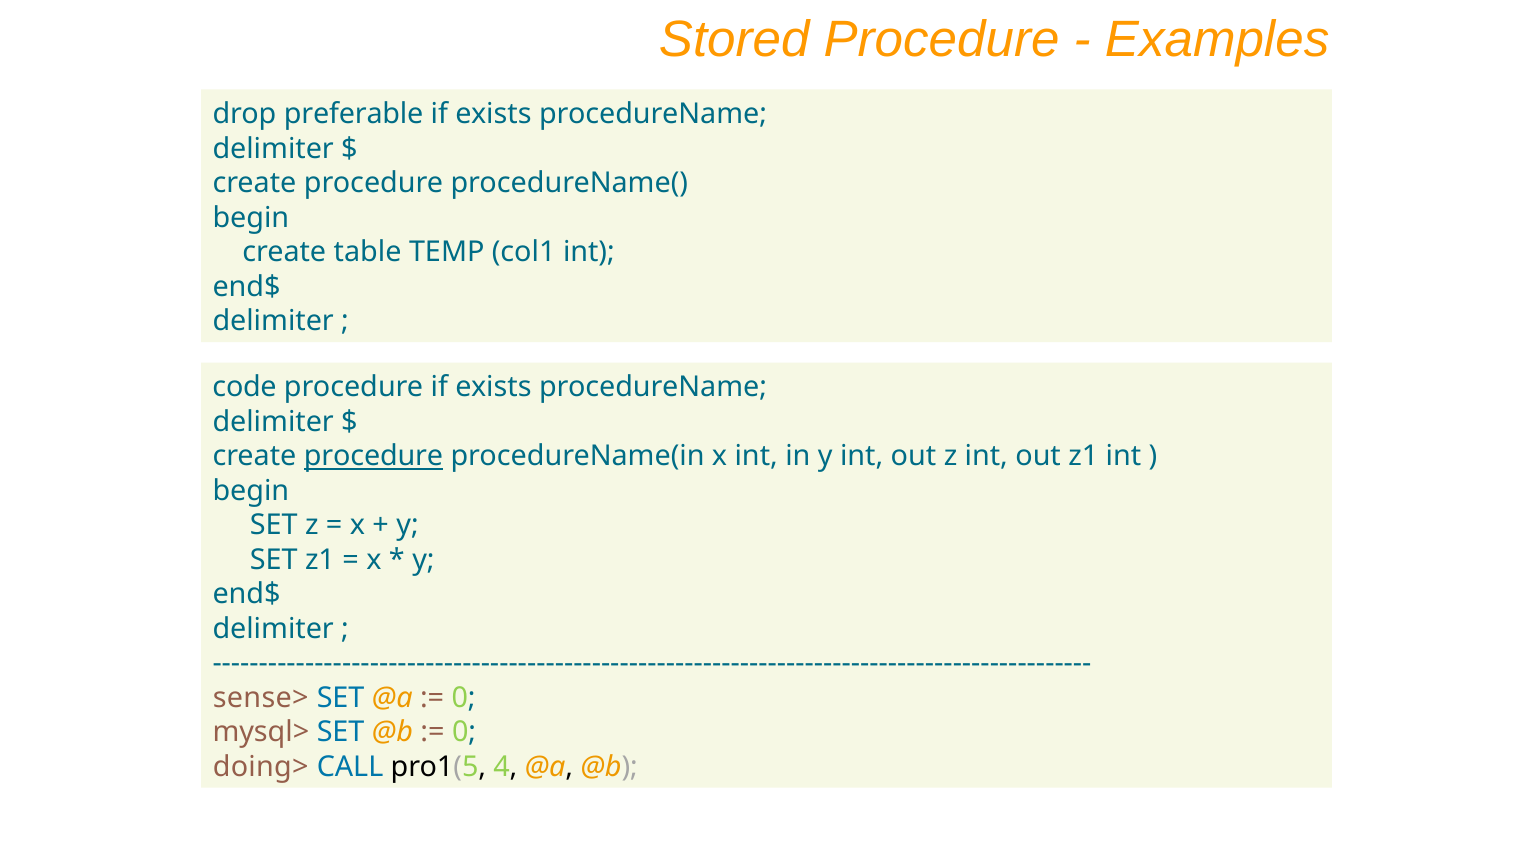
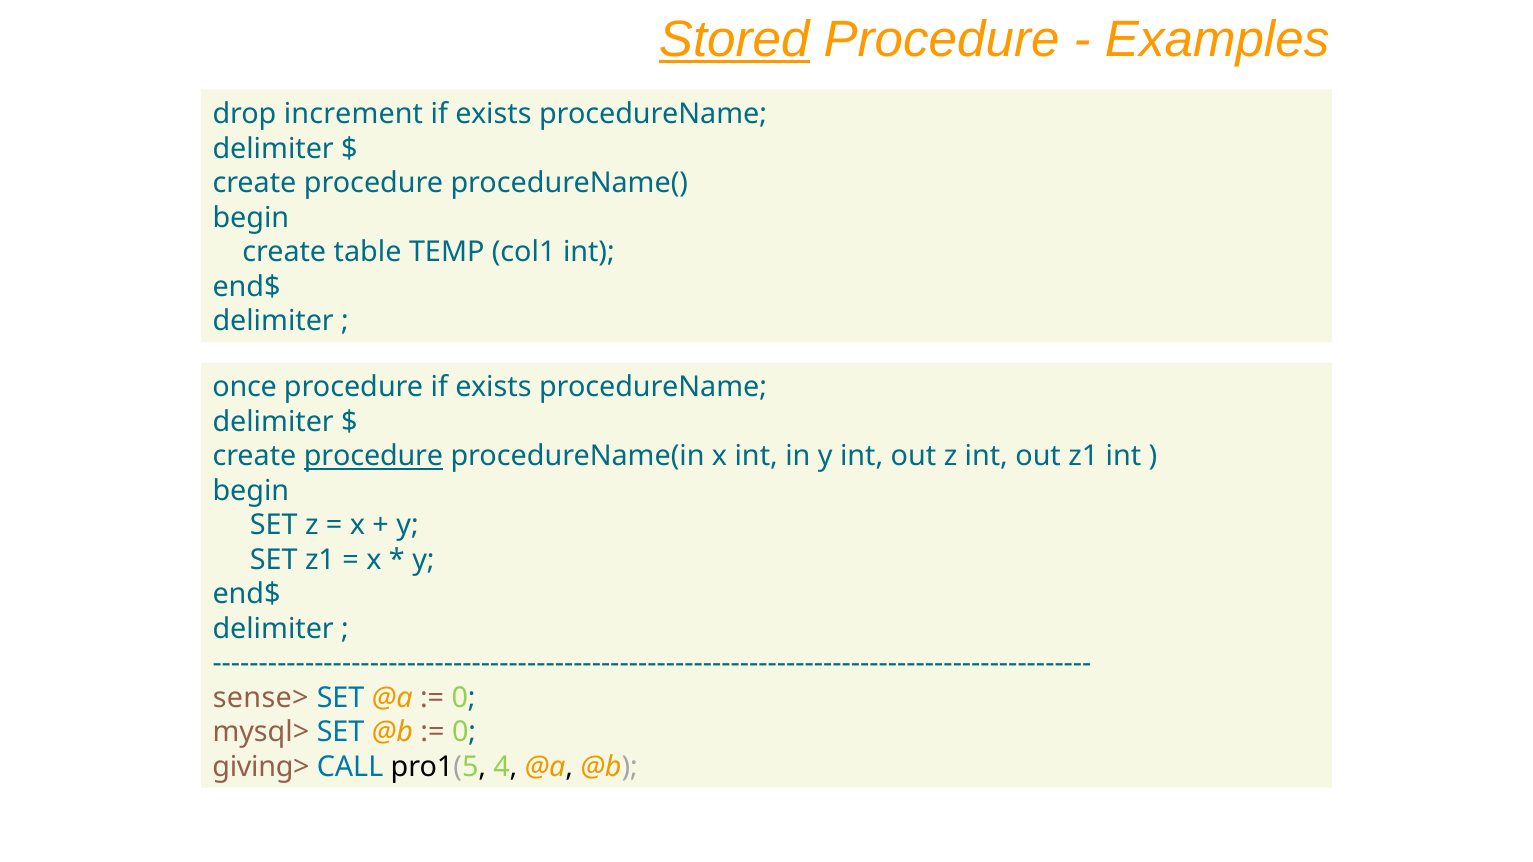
Stored underline: none -> present
preferable: preferable -> increment
code: code -> once
doing>: doing> -> giving>
